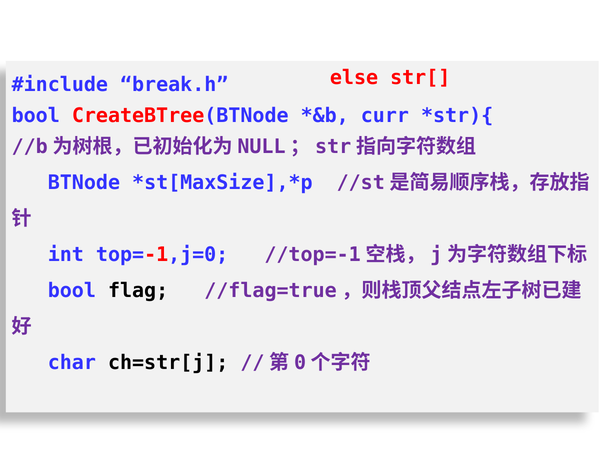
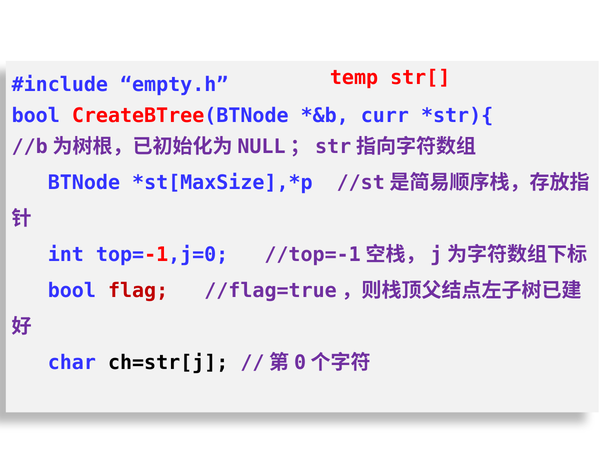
else: else -> temp
break.h: break.h -> empty.h
flag colour: black -> red
